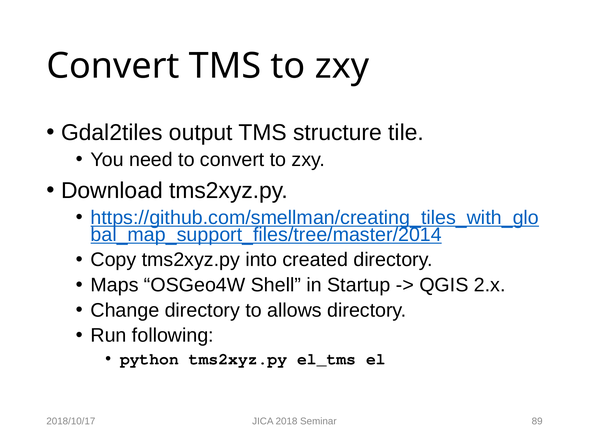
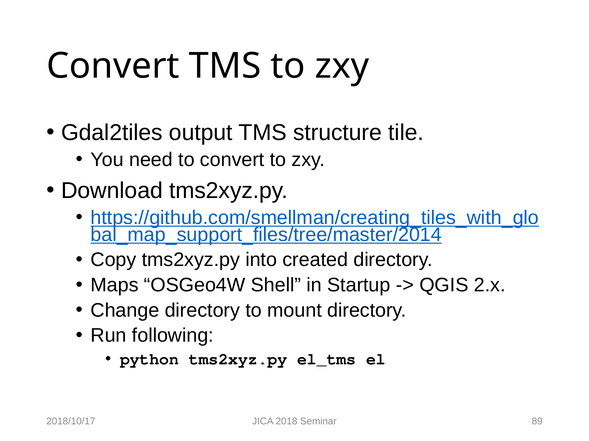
allows: allows -> mount
